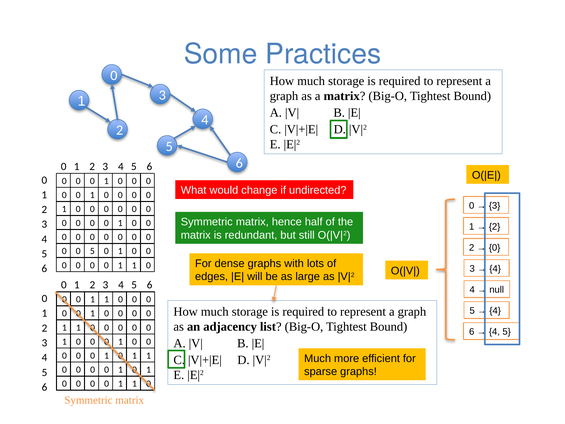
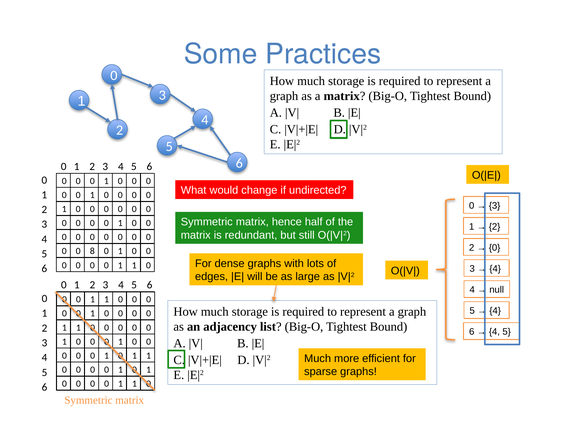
0 5: 5 -> 8
